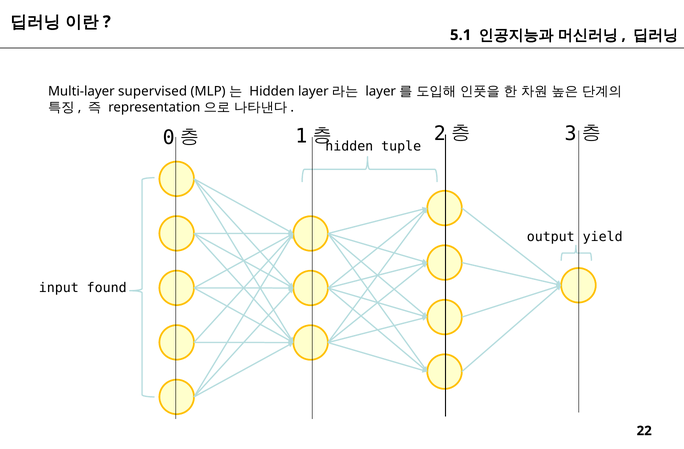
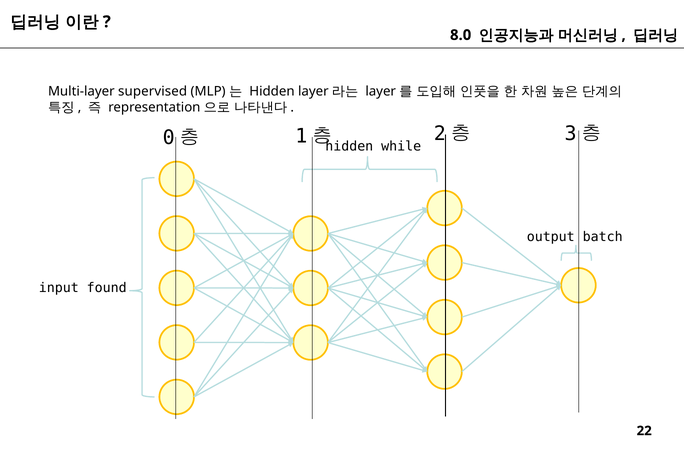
5.1: 5.1 -> 8.0
tuple: tuple -> while
yield: yield -> batch
